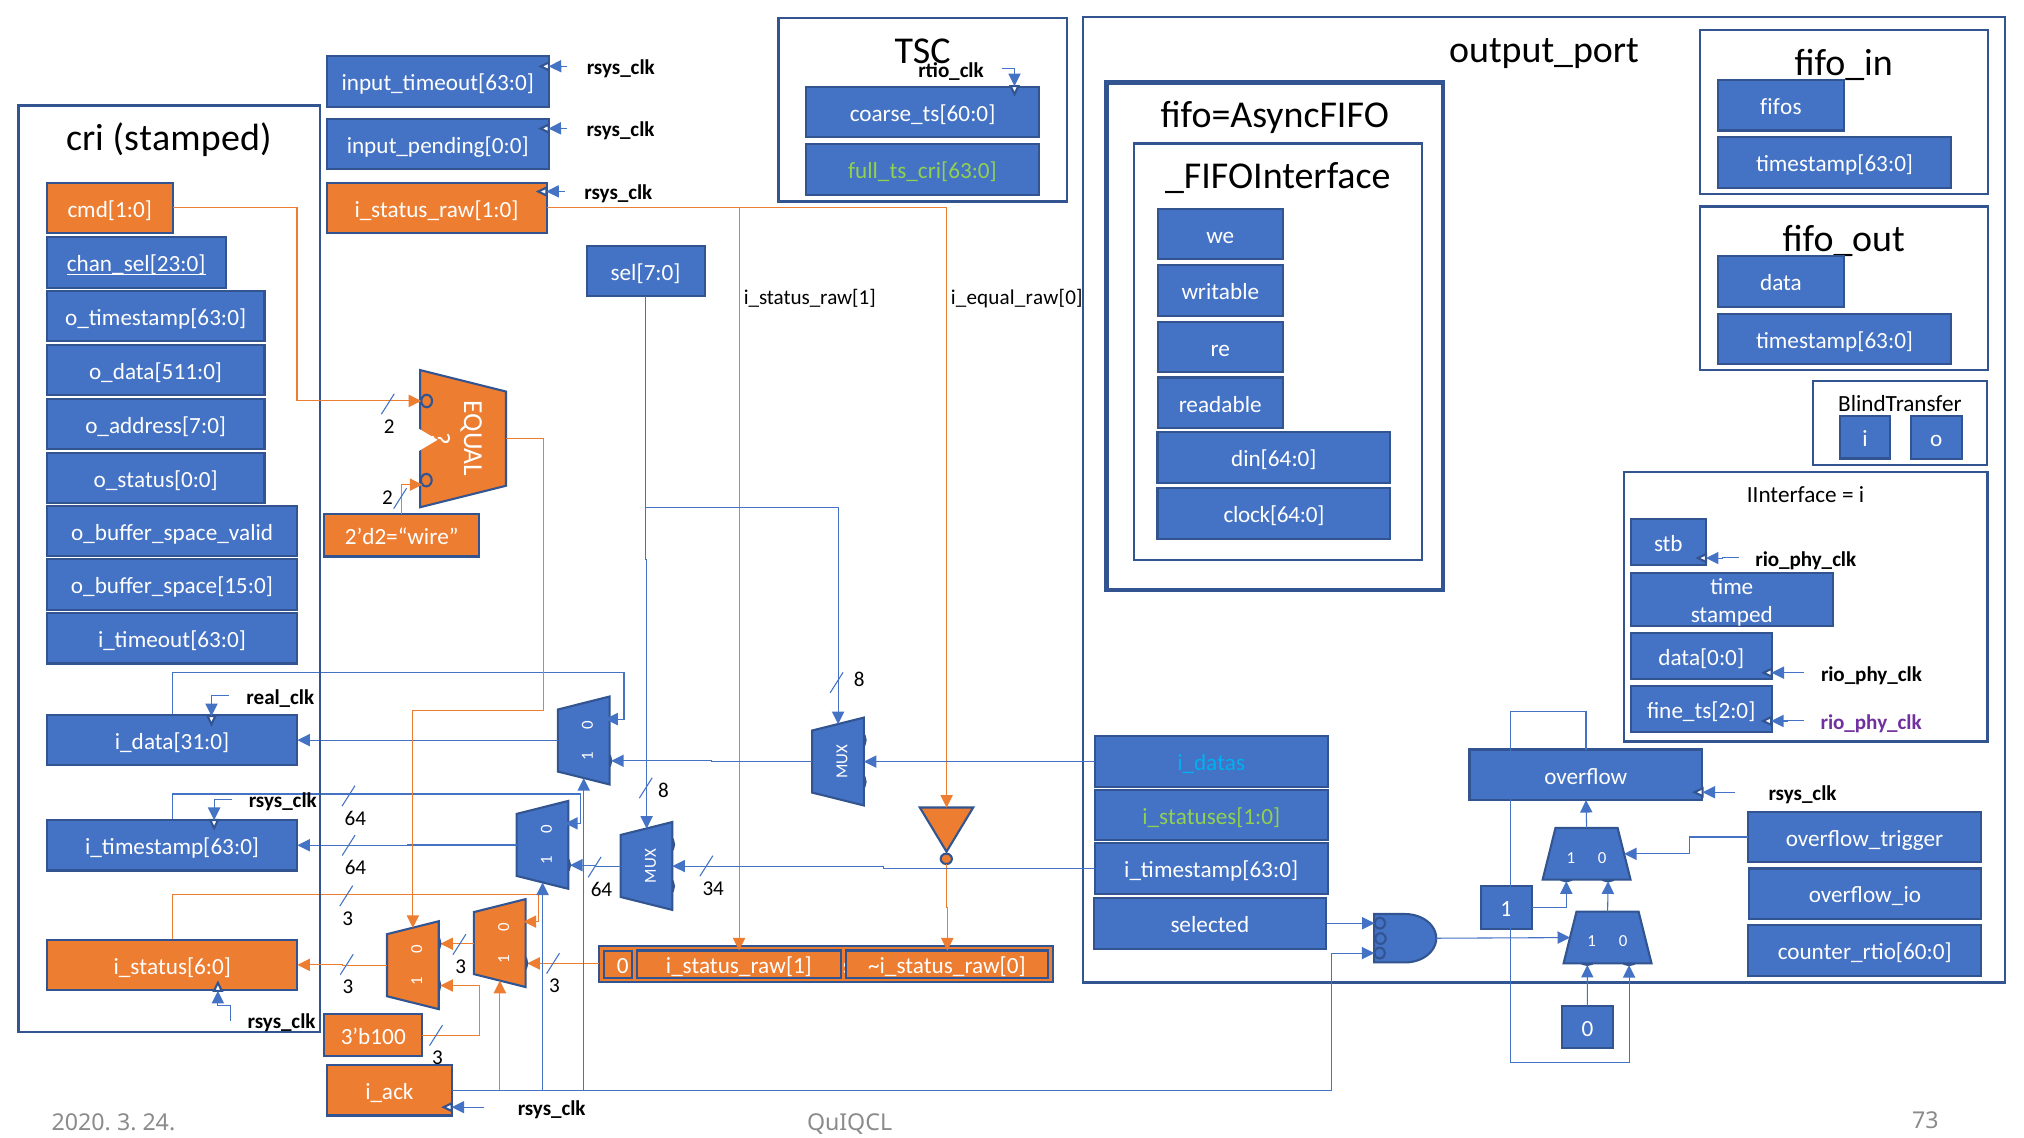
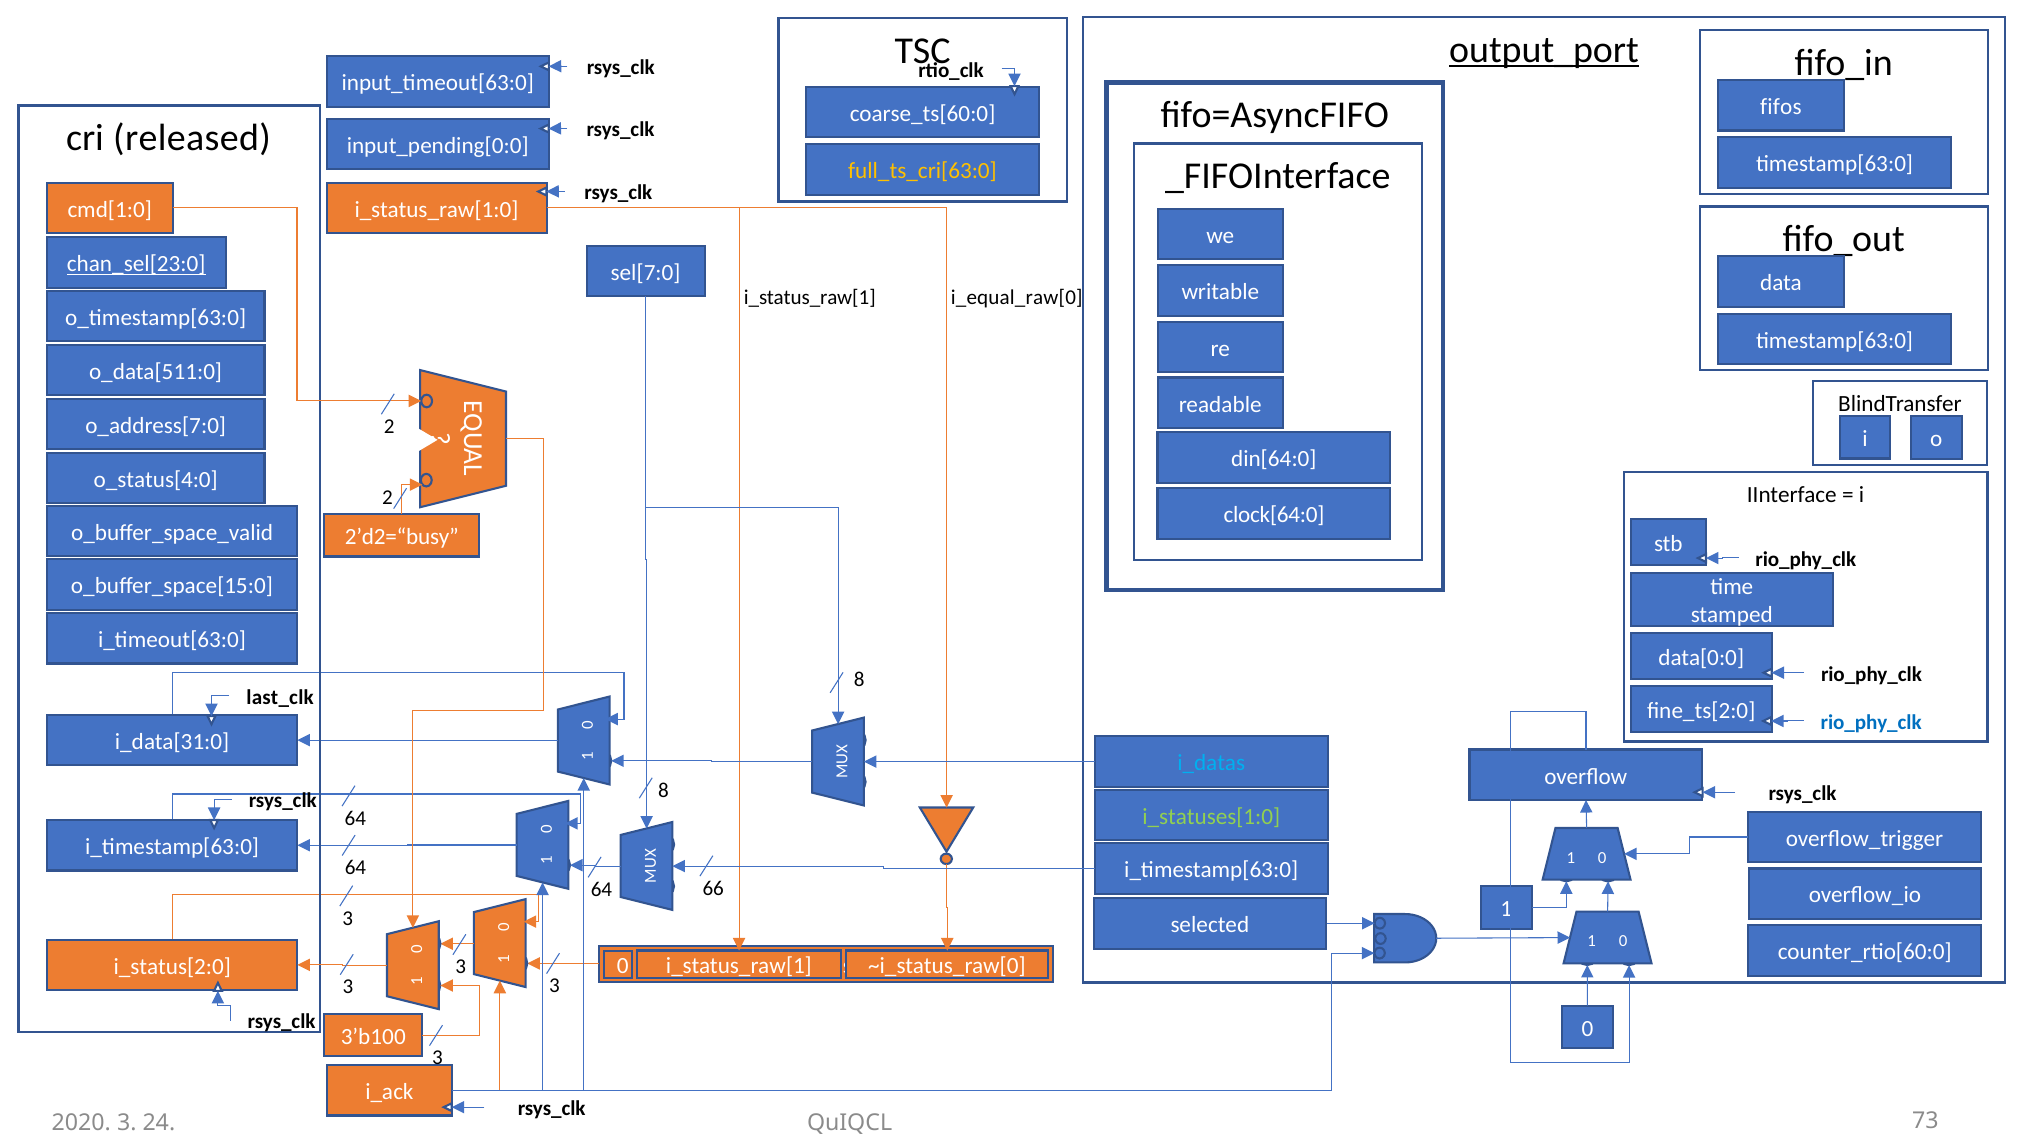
output_port underline: none -> present
cri stamped: stamped -> released
full_ts_cri[63:0 colour: light green -> yellow
o_status[0:0: o_status[0:0 -> o_status[4:0
2’d2=“wire: 2’d2=“wire -> 2’d2=“busy
real_clk: real_clk -> last_clk
rio_phy_clk at (1871, 723) colour: purple -> blue
34: 34 -> 66
i_status[6:0: i_status[6:0 -> i_status[2:0
